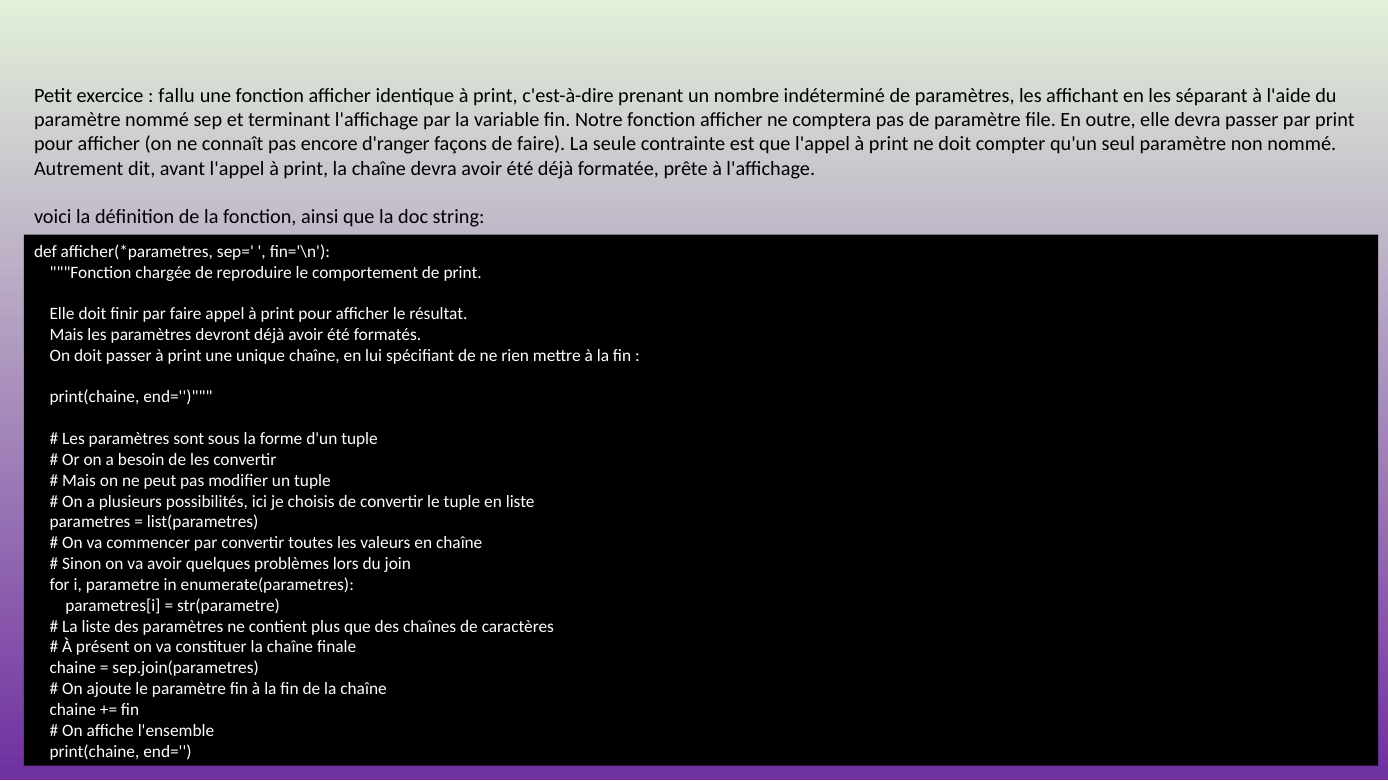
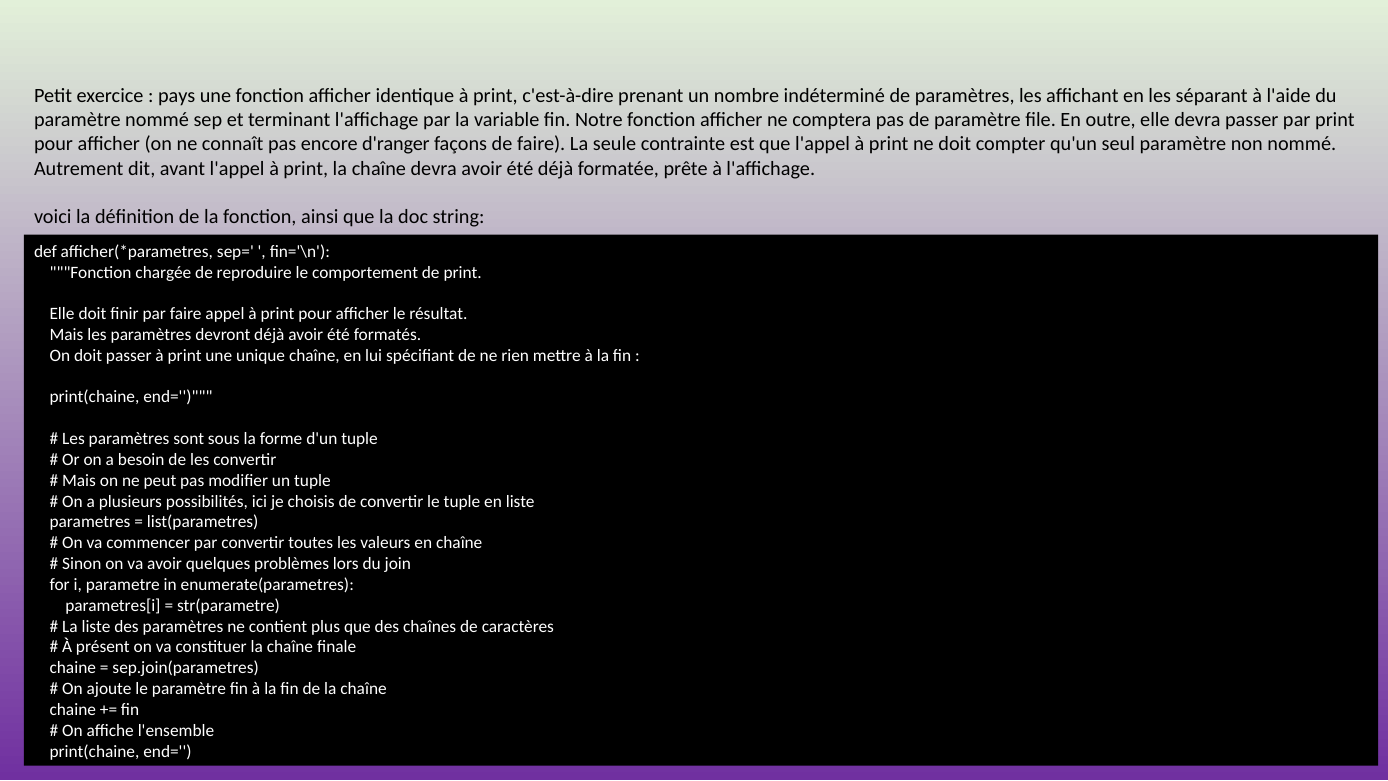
fallu: fallu -> pays
